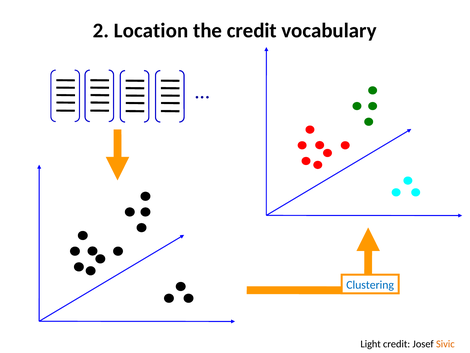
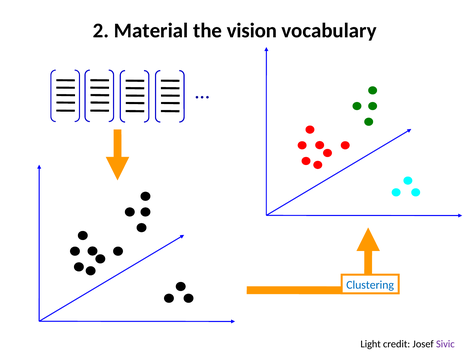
Location: Location -> Material
the credit: credit -> vision
Sivic colour: orange -> purple
